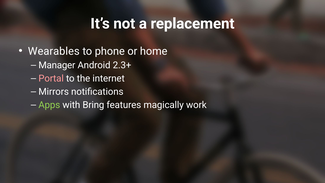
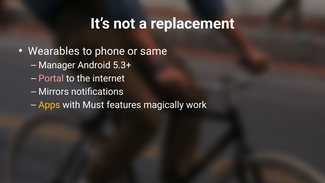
home: home -> same
2.3+: 2.3+ -> 5.3+
Apps colour: light green -> yellow
Bring: Bring -> Must
